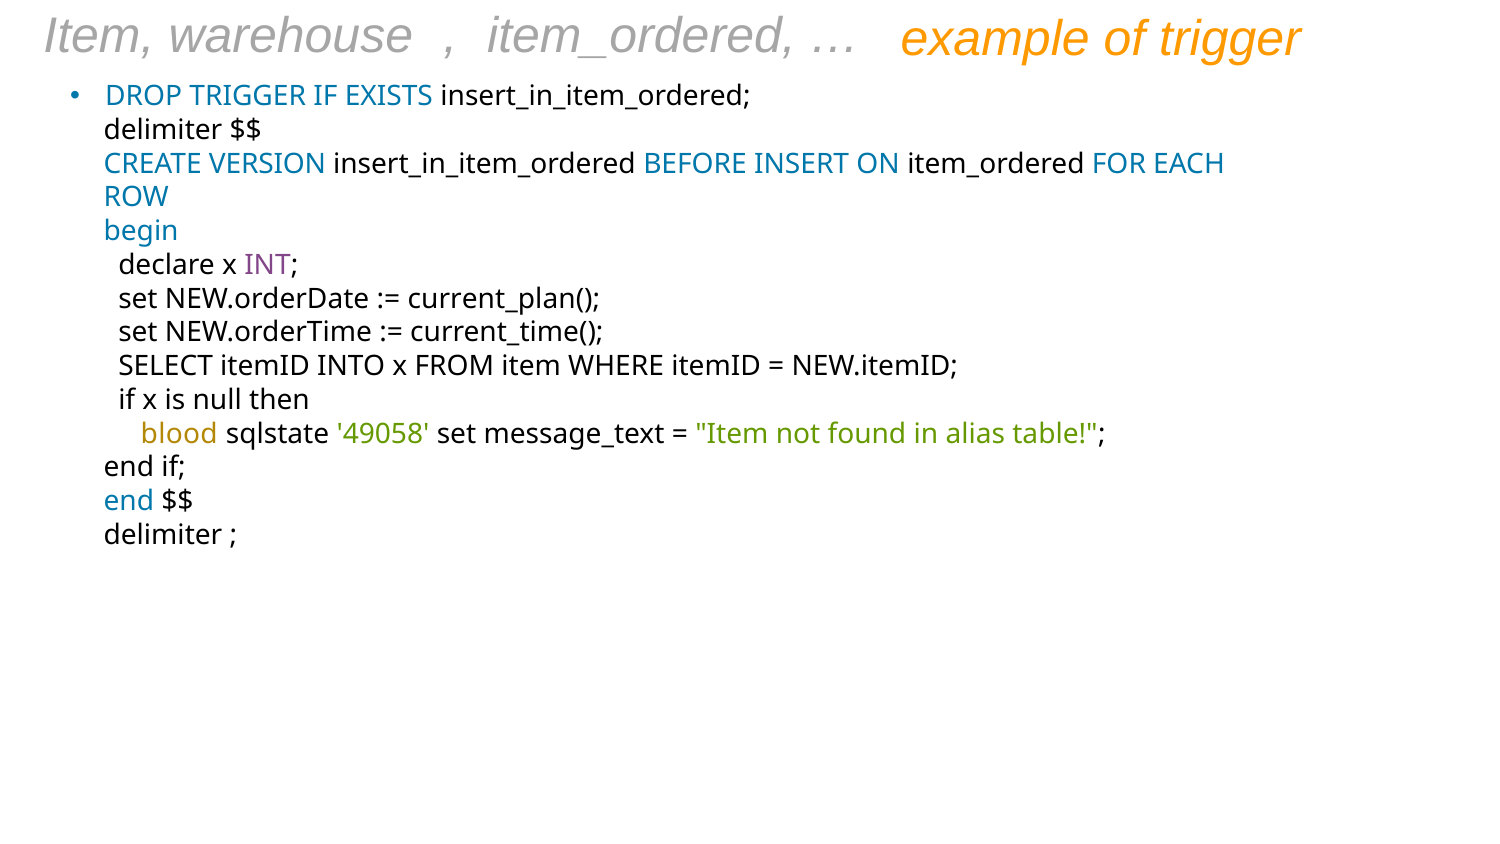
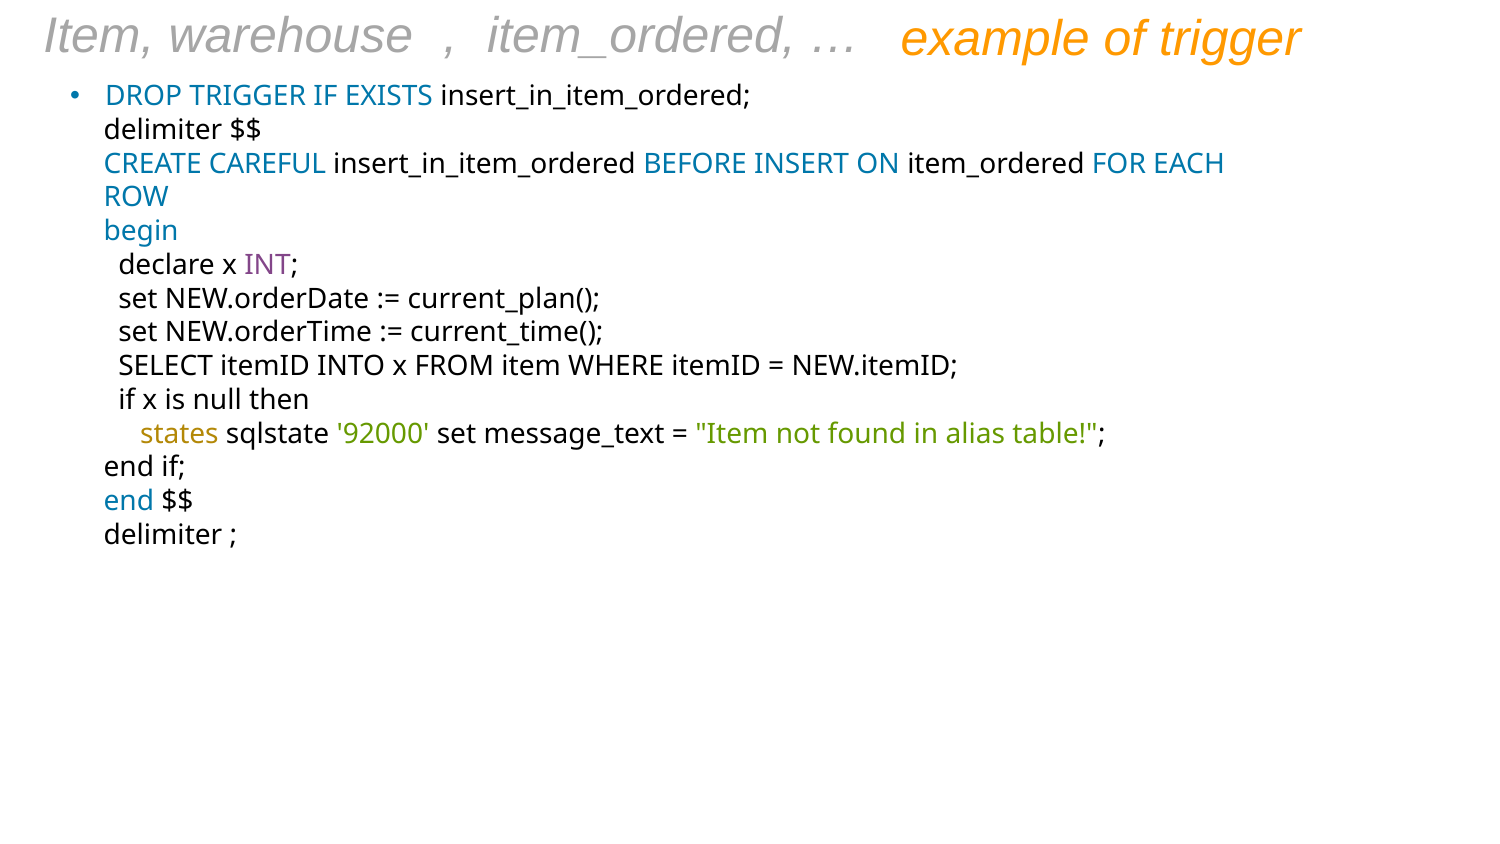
VERSION: VERSION -> CAREFUL
blood: blood -> states
49058: 49058 -> 92000
